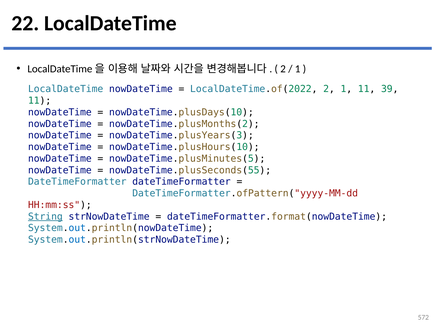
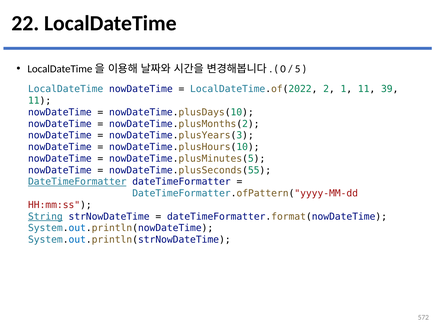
2 at (283, 69): 2 -> 0
1 at (298, 69): 1 -> 5
DateTimeFormatter at (77, 182) underline: none -> present
